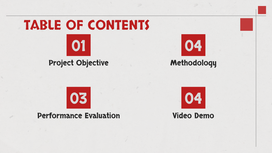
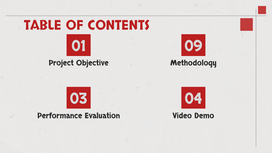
01 04: 04 -> 09
